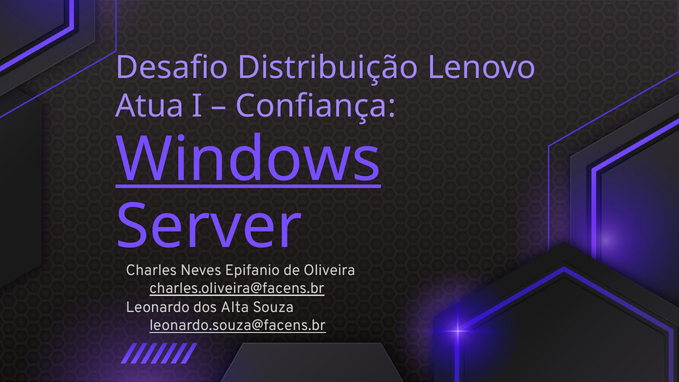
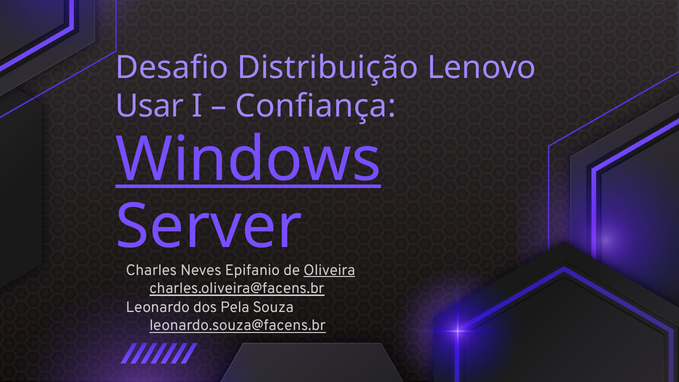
Atua: Atua -> Usar
Oliveira underline: none -> present
Alta: Alta -> Pela
